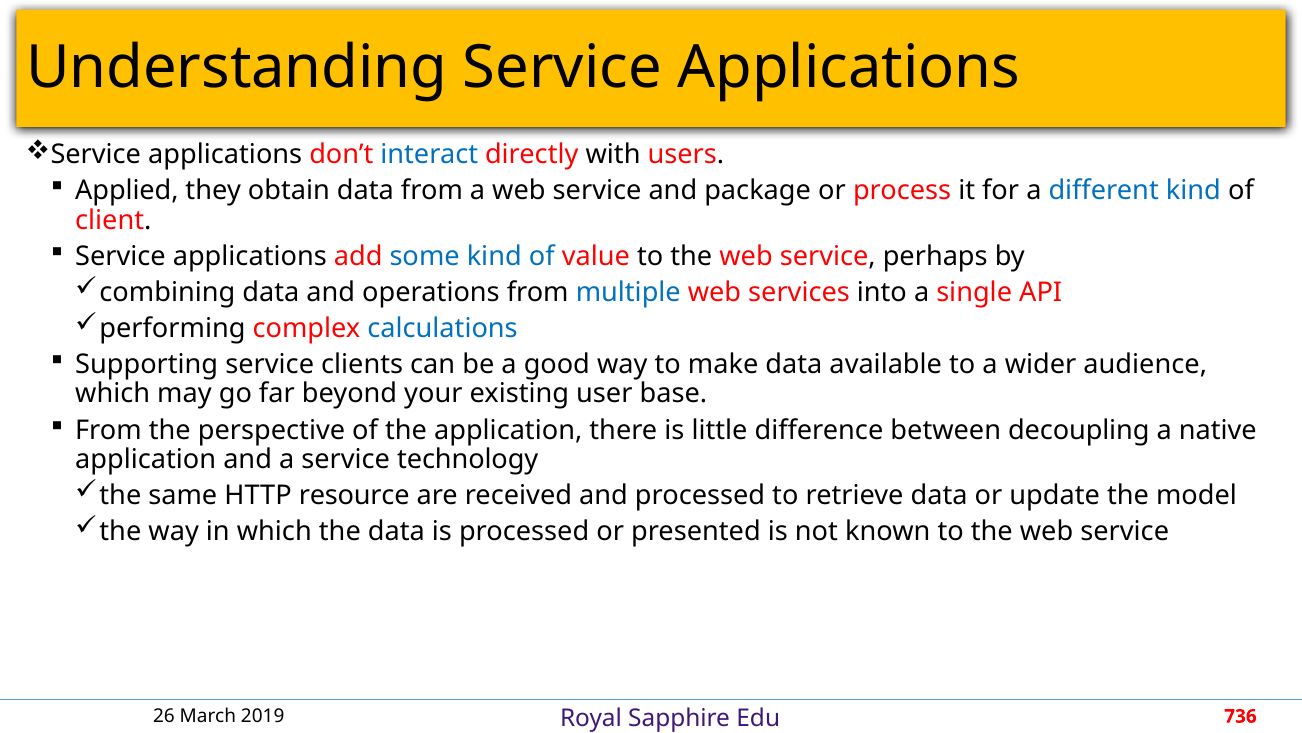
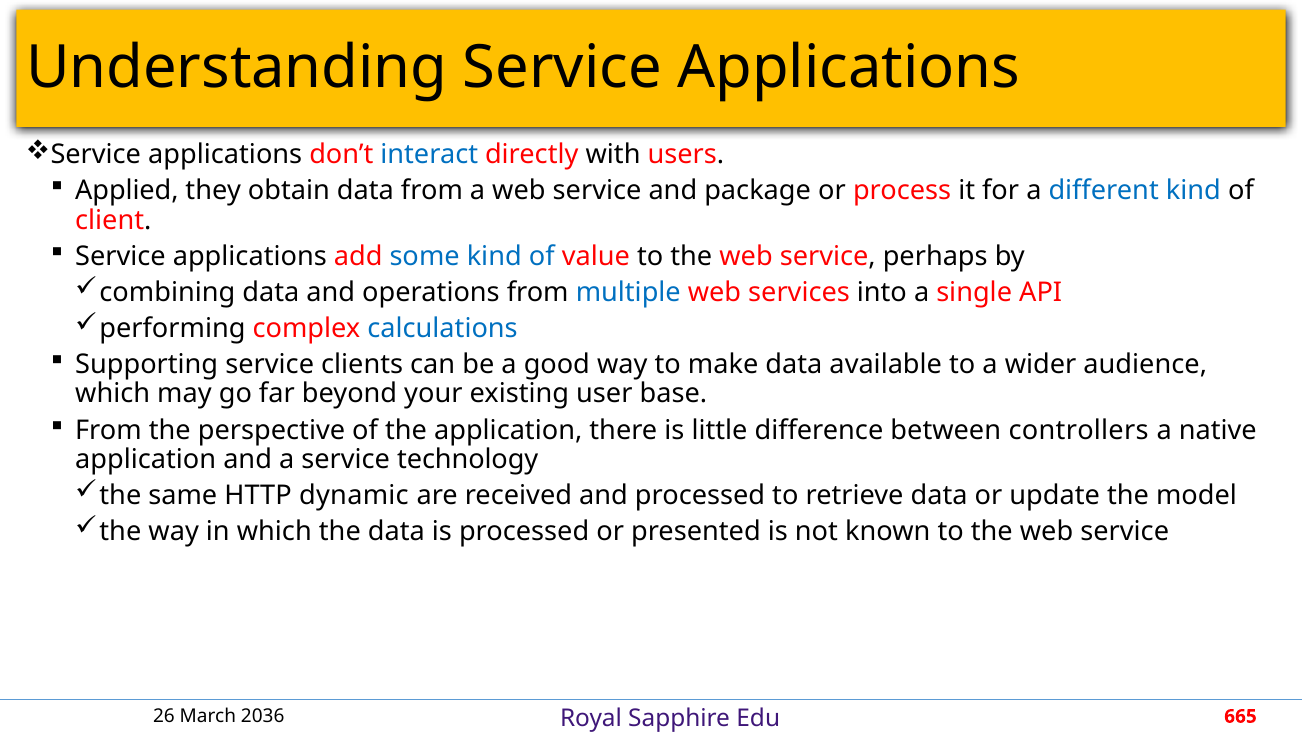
decoupling: decoupling -> controllers
resource: resource -> dynamic
2019: 2019 -> 2036
736: 736 -> 665
